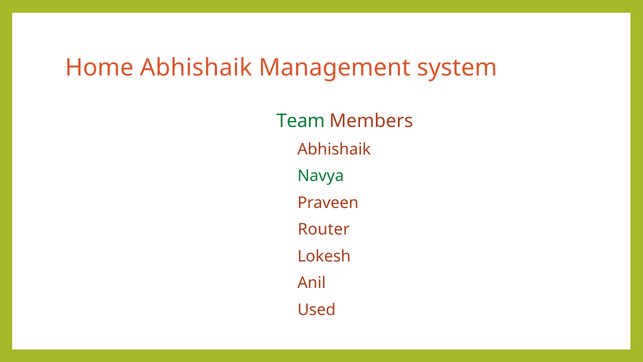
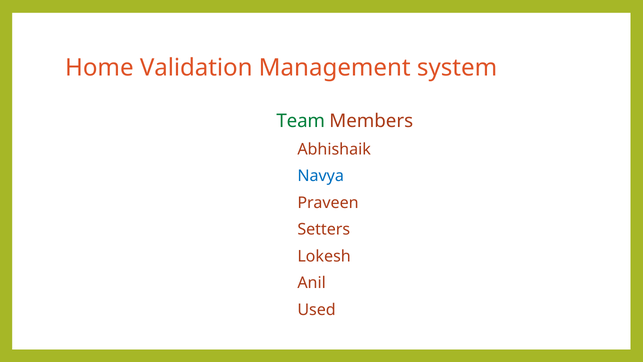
Home Abhishaik: Abhishaik -> Validation
Navya colour: green -> blue
Router: Router -> Setters
